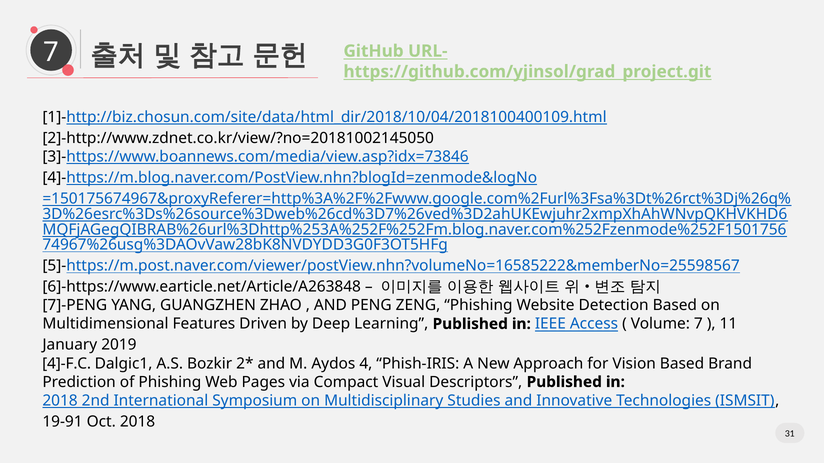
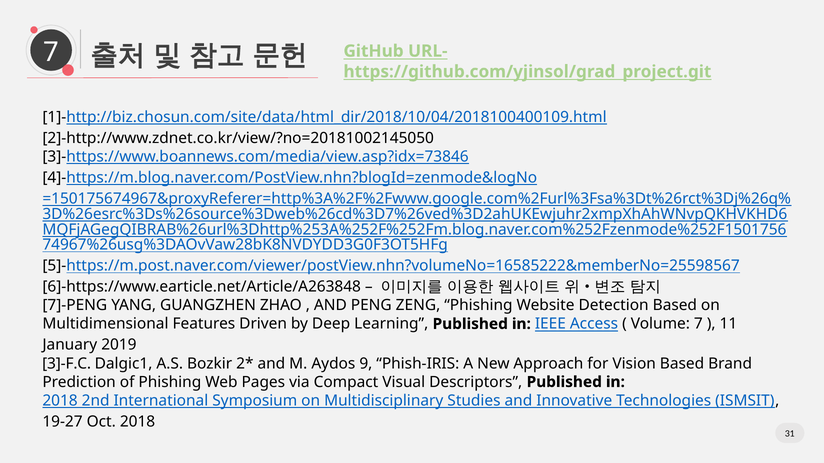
4]-F.C: 4]-F.C -> 3]-F.C
4: 4 -> 9
19-91: 19-91 -> 19-27
